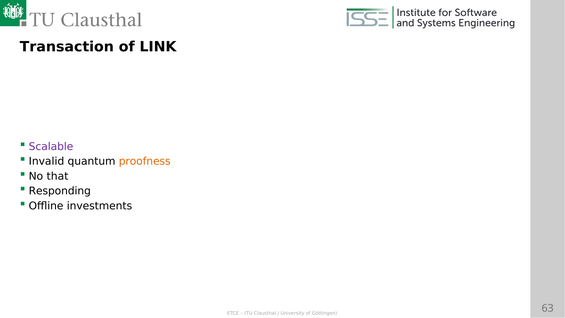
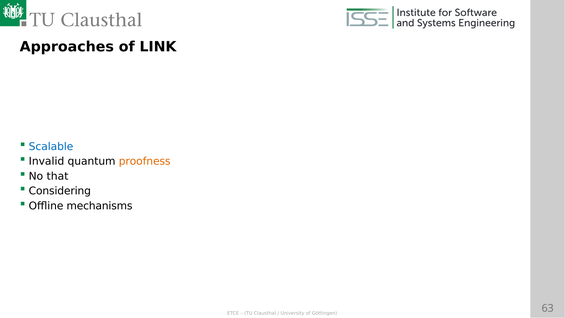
Transaction: Transaction -> Approaches
Scalable colour: purple -> blue
Responding: Responding -> Considering
investments: investments -> mechanisms
